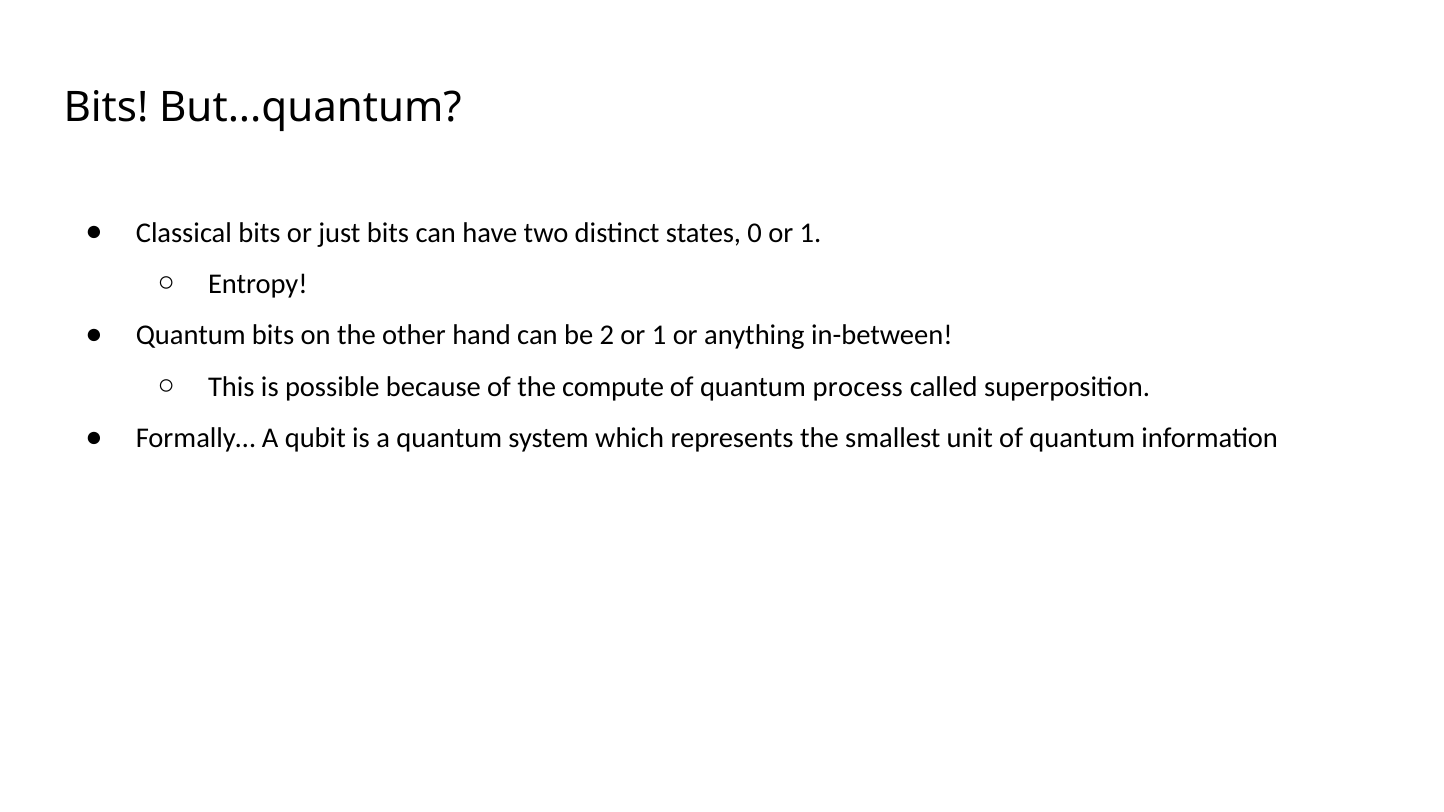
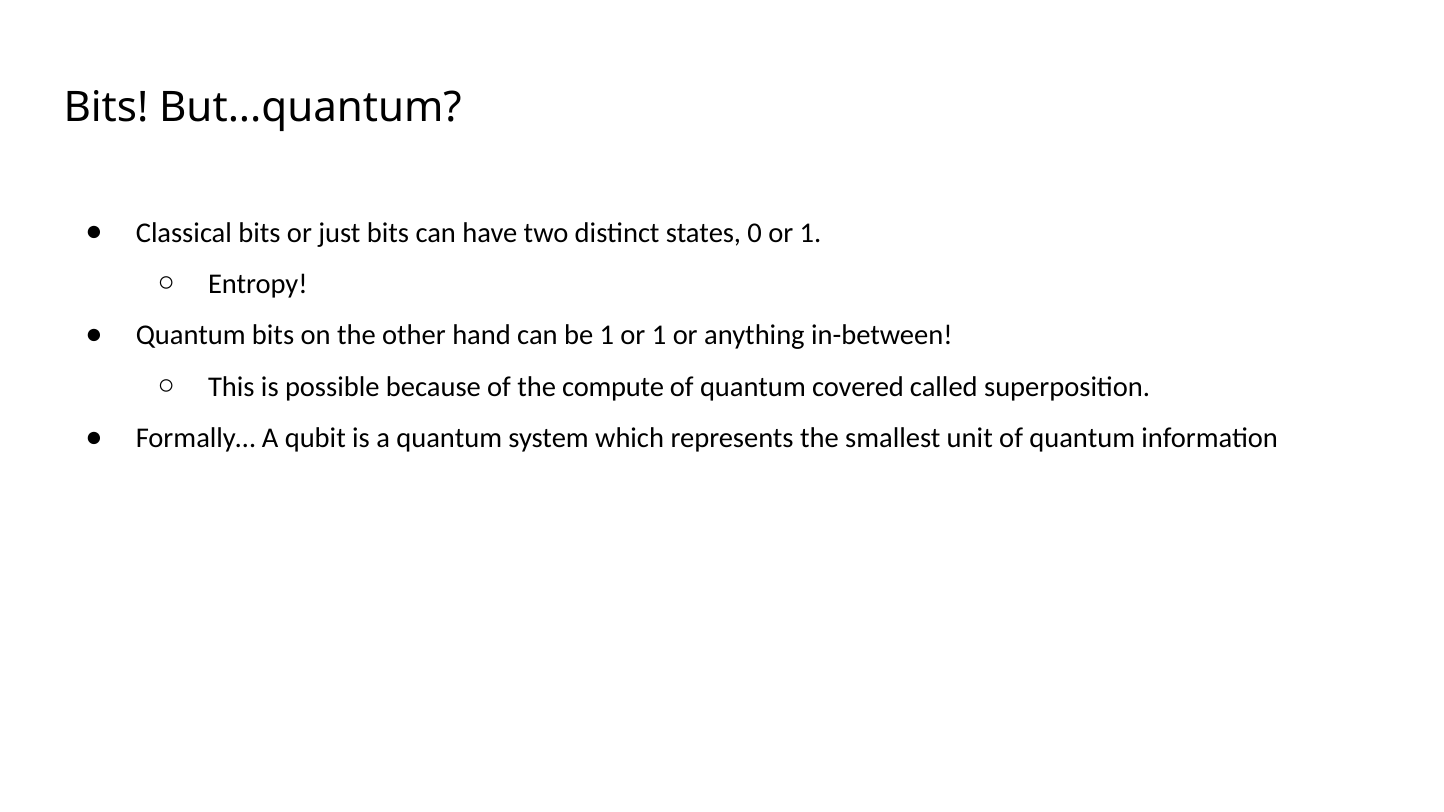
be 2: 2 -> 1
process: process -> covered
